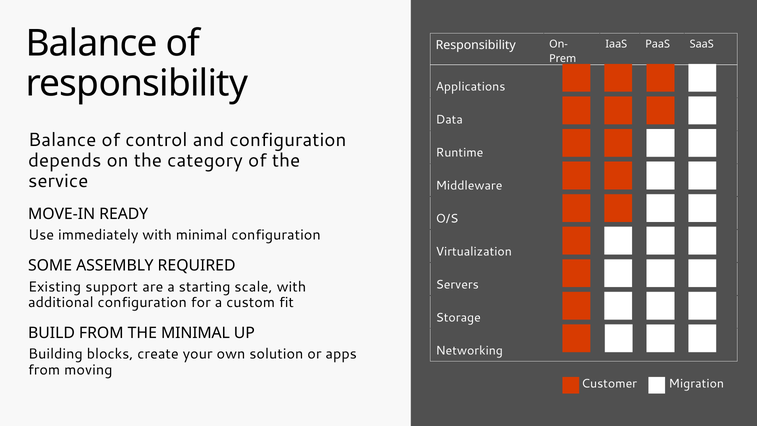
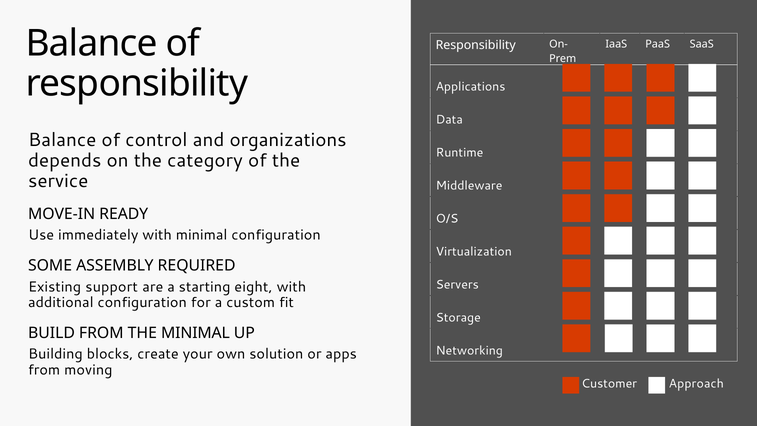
and configuration: configuration -> organizations
scale: scale -> eight
Migration: Migration -> Approach
